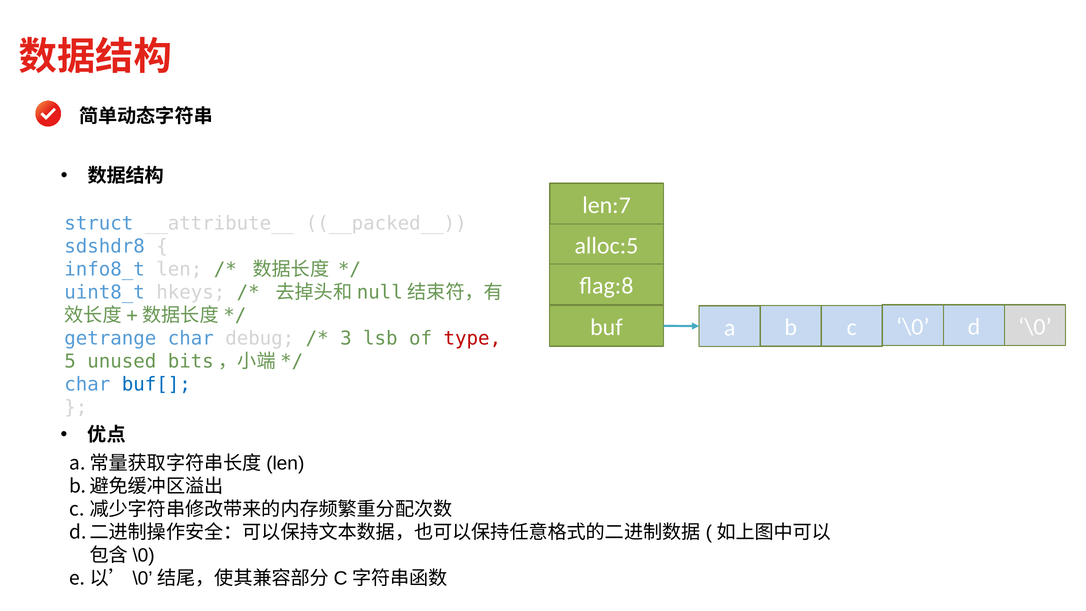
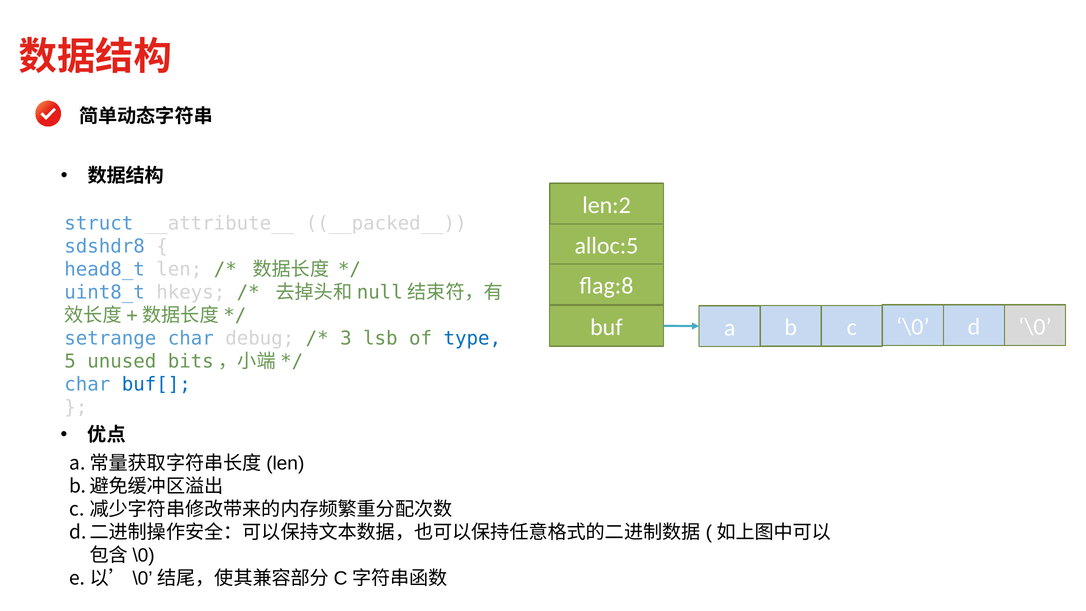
len:7: len:7 -> len:2
info8_t: info8_t -> head8_t
getrange: getrange -> setrange
type colour: red -> blue
